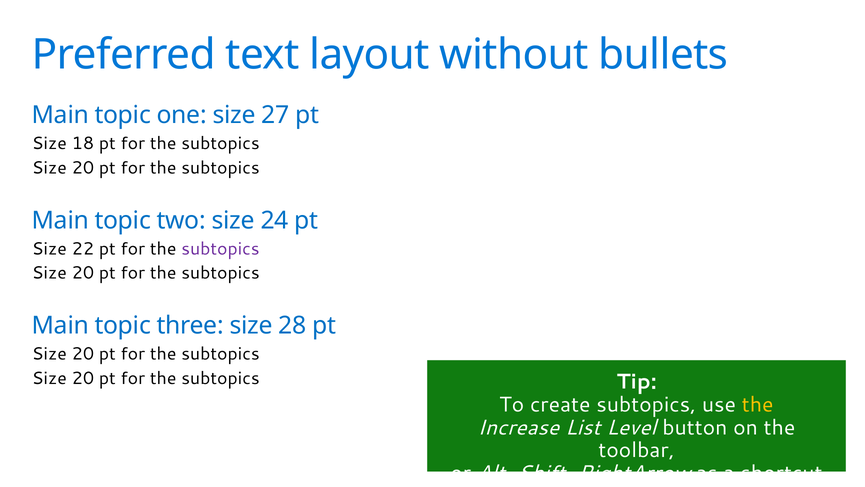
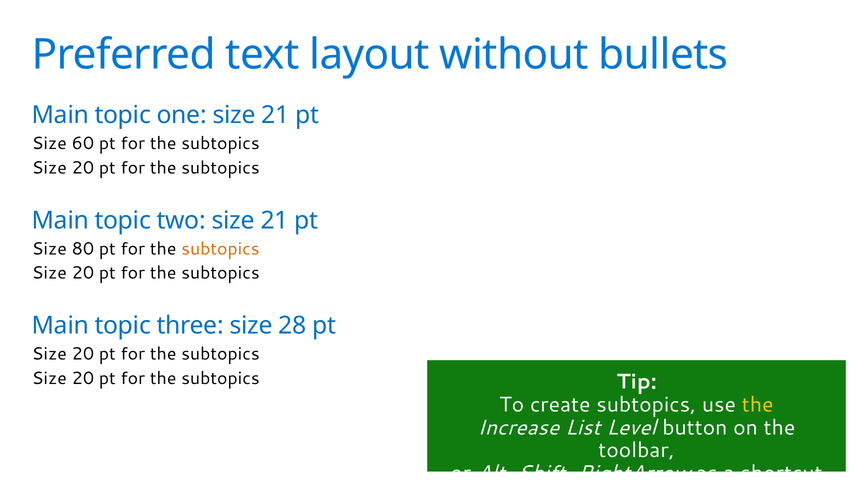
one size 27: 27 -> 21
18: 18 -> 60
two size 24: 24 -> 21
22: 22 -> 80
subtopics at (220, 248) colour: purple -> orange
